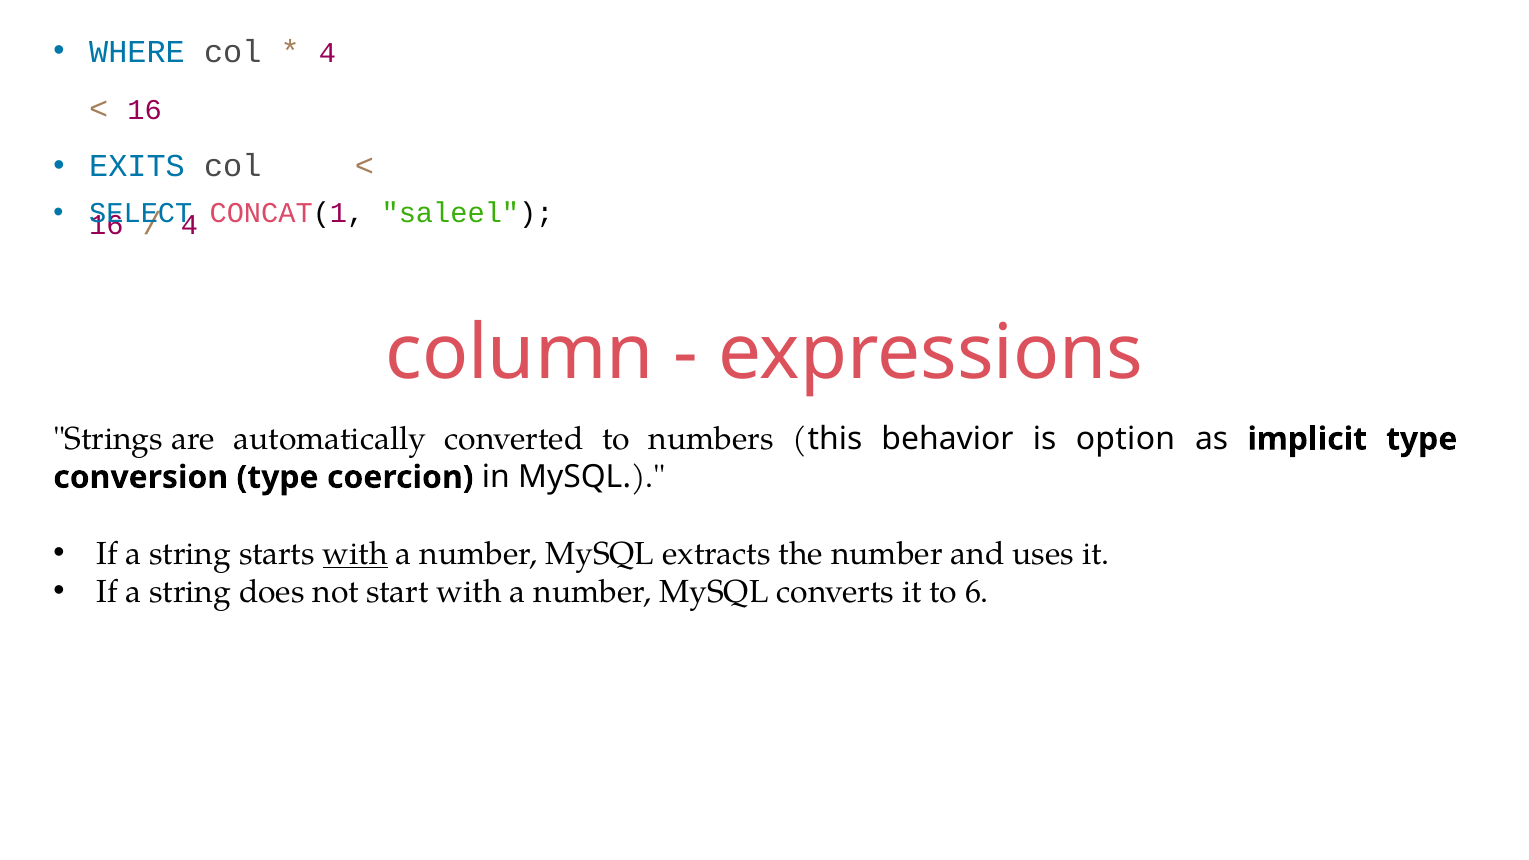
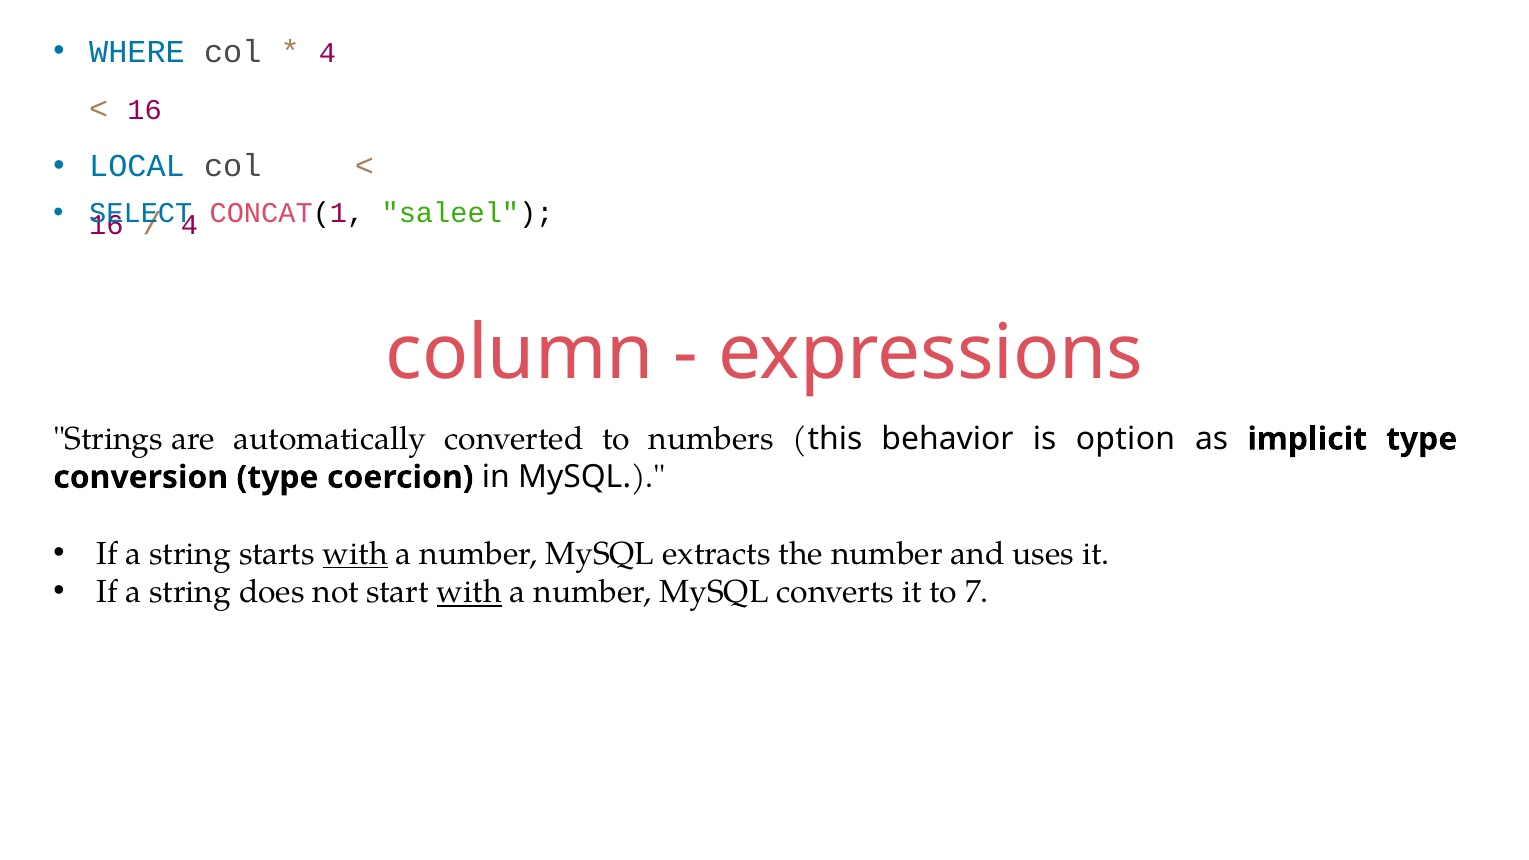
EXITS: EXITS -> LOCAL
with at (469, 592) underline: none -> present
6: 6 -> 7
